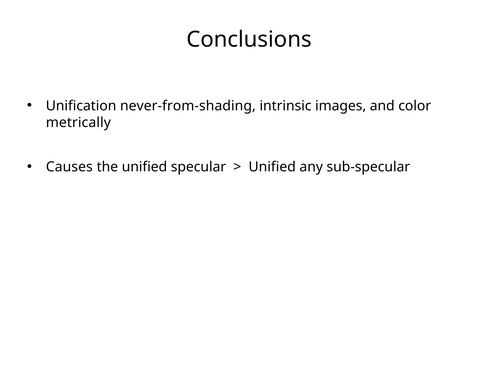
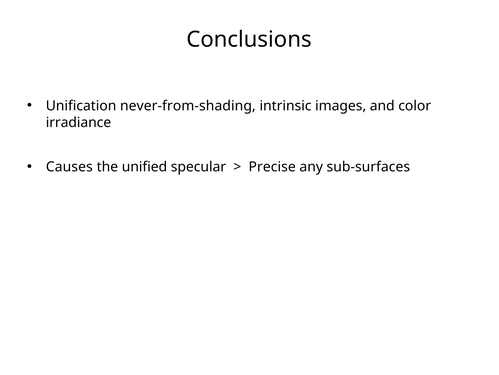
metrically: metrically -> irradiance
Unified at (272, 167): Unified -> Precise
sub-specular: sub-specular -> sub-surfaces
